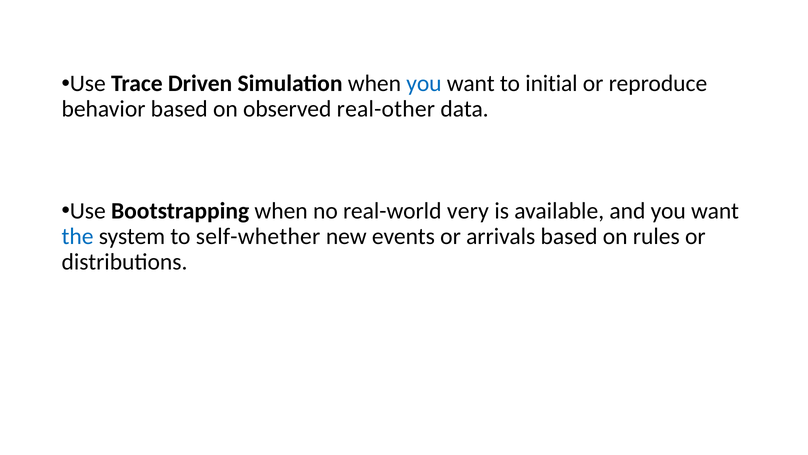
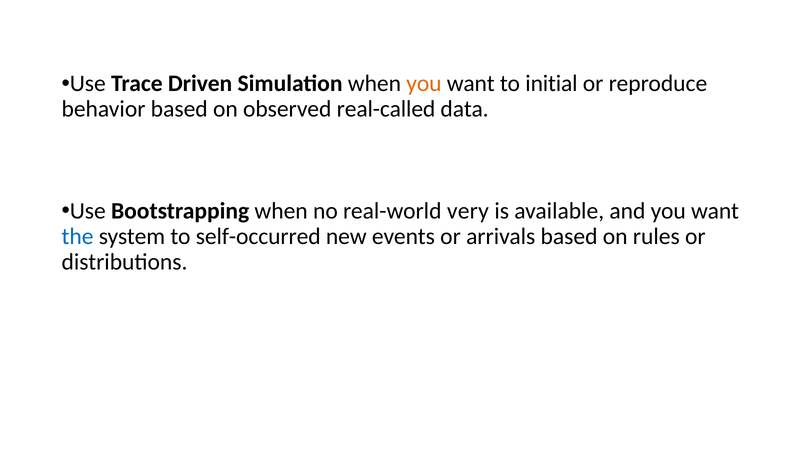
you at (424, 84) colour: blue -> orange
real-other: real-other -> real-called
self-whether: self-whether -> self-occurred
